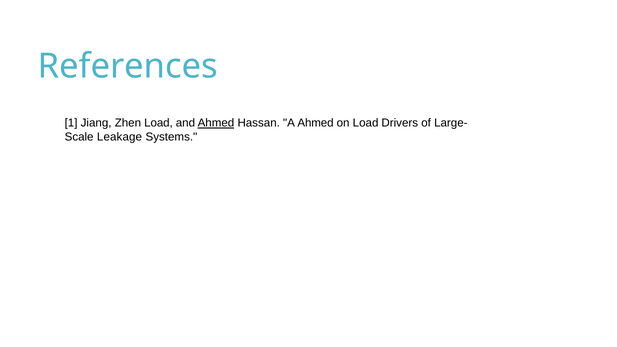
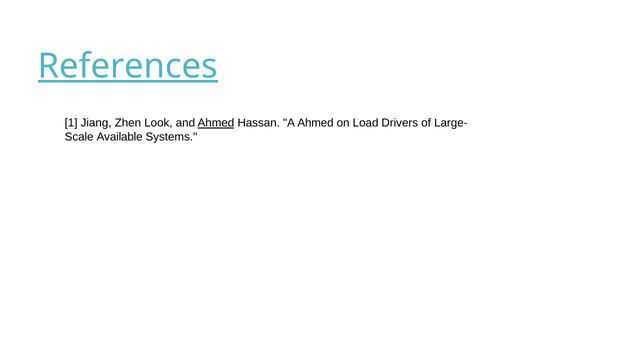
References underline: none -> present
Zhen Load: Load -> Look
Leakage: Leakage -> Available
